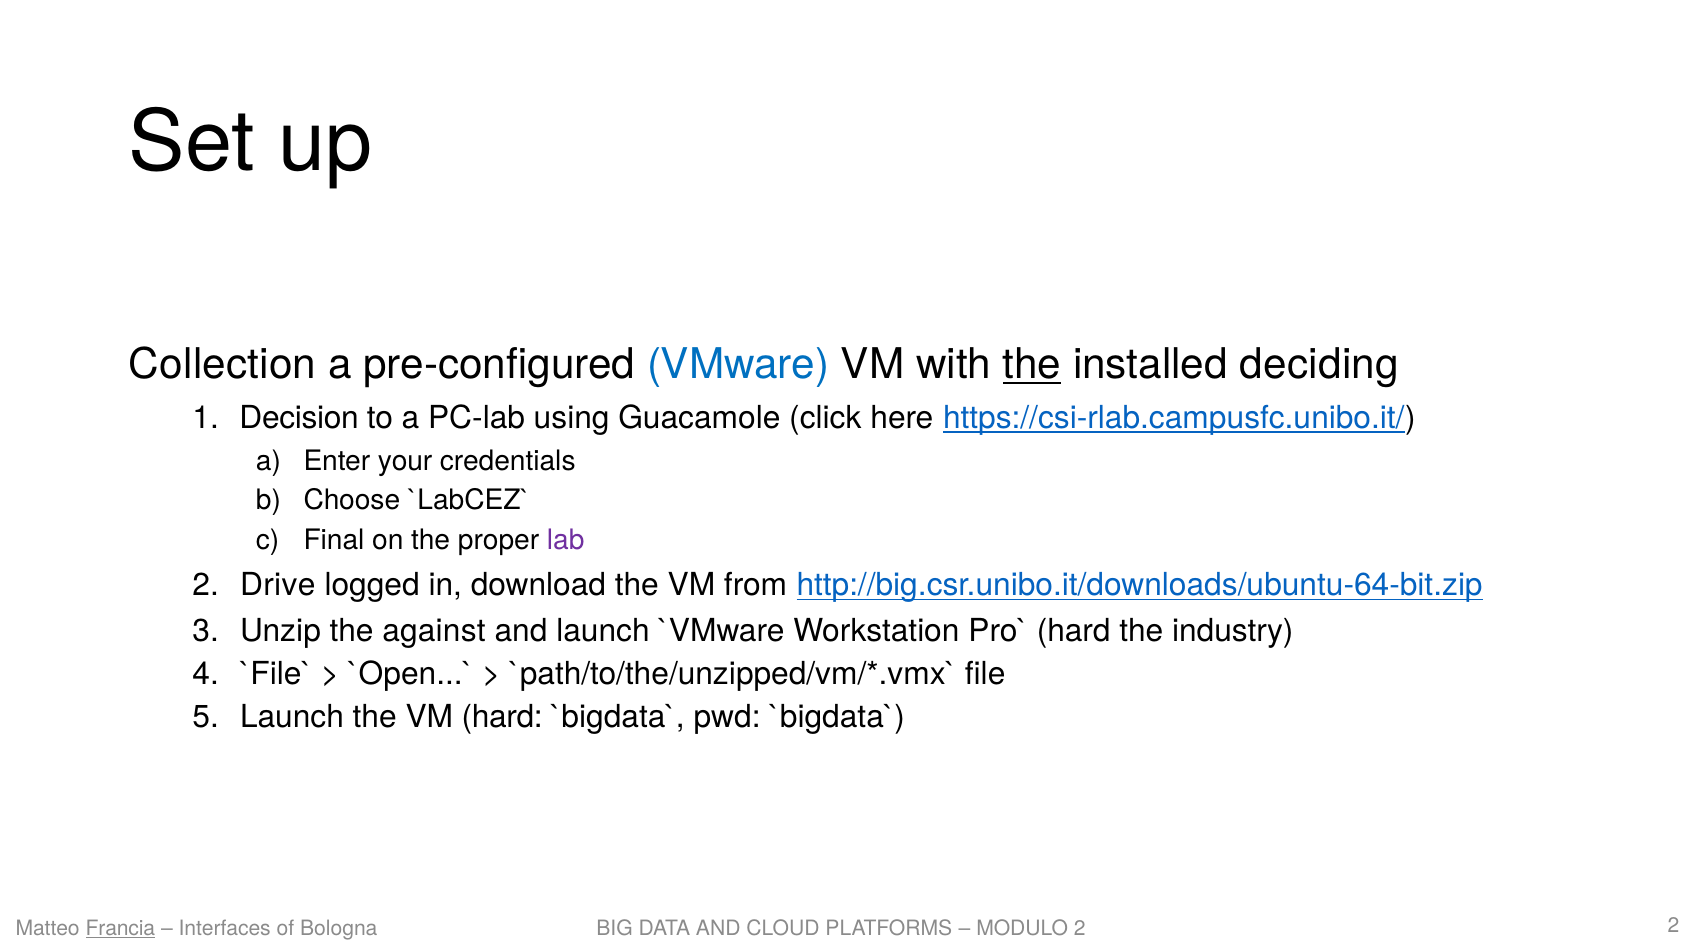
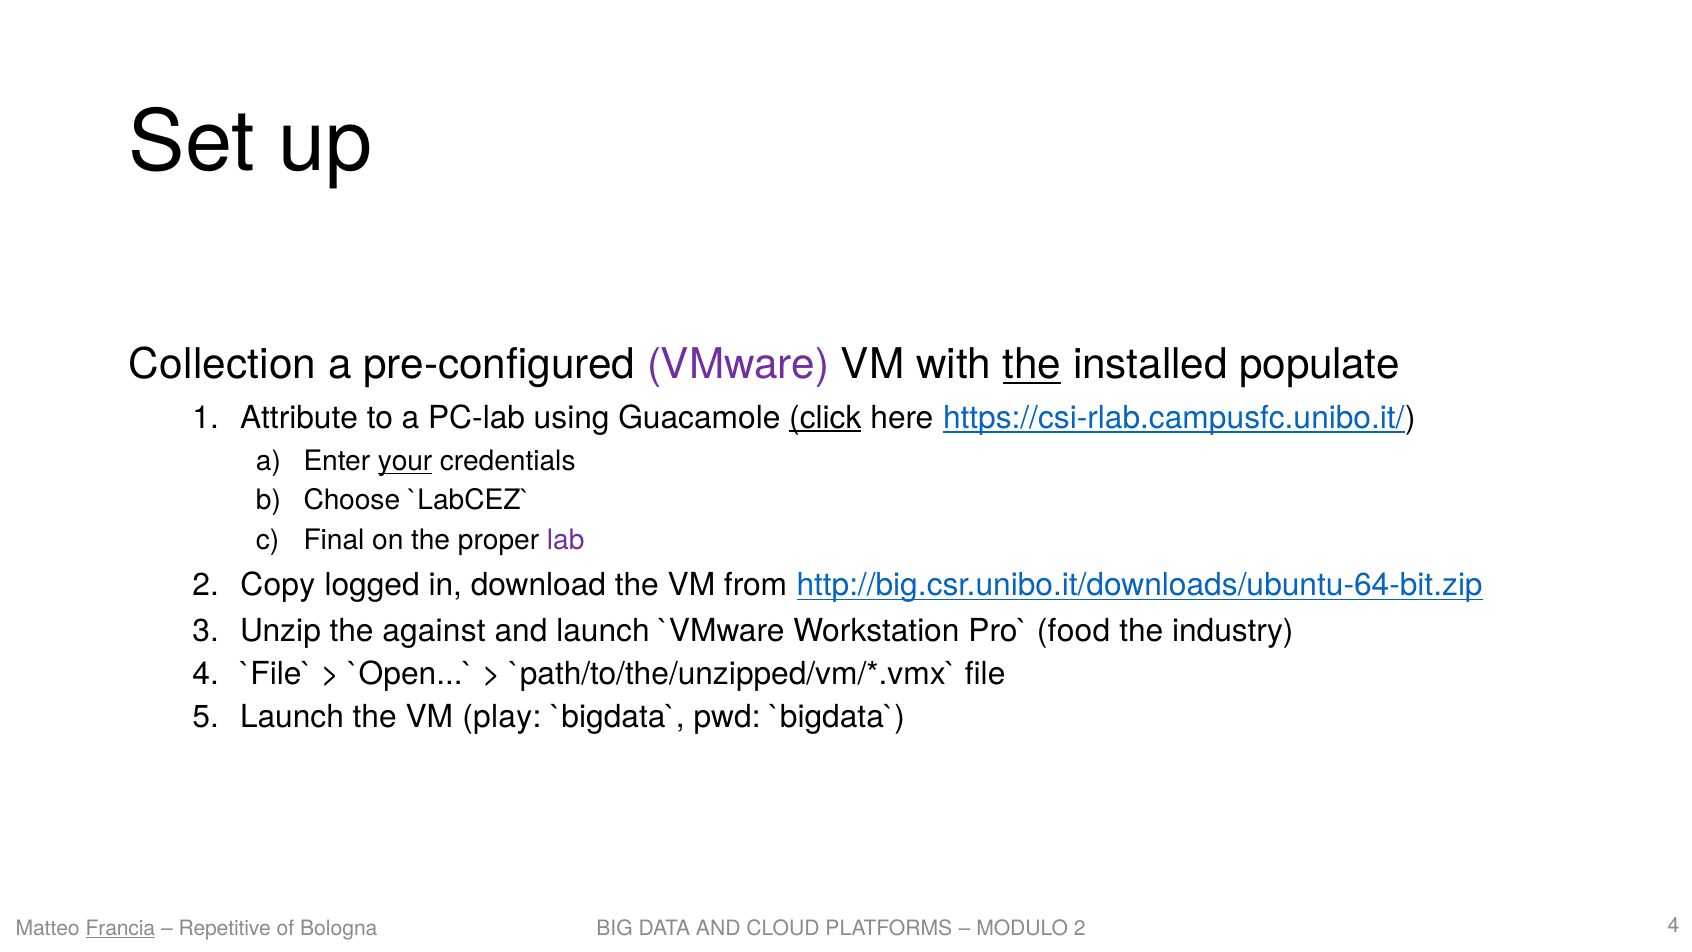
VMware colour: blue -> purple
deciding: deciding -> populate
Decision: Decision -> Attribute
click underline: none -> present
your underline: none -> present
Drive: Drive -> Copy
hard at (1074, 630): hard -> food
VM hard: hard -> play
Interfaces: Interfaces -> Repetitive
Bologna 2: 2 -> 4
